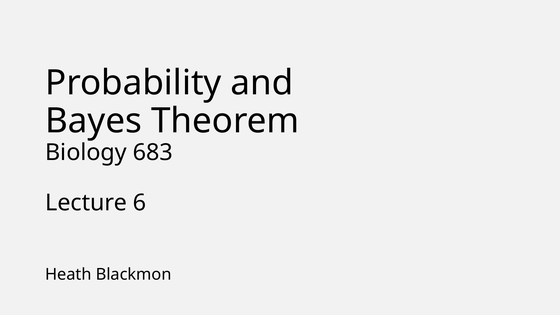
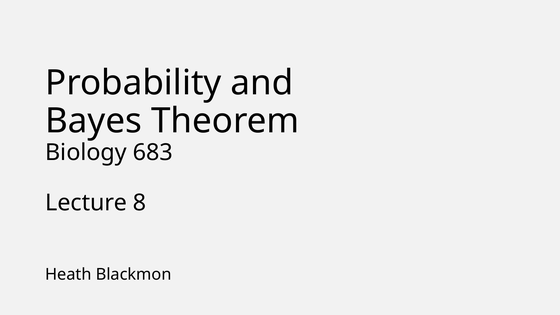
6: 6 -> 8
